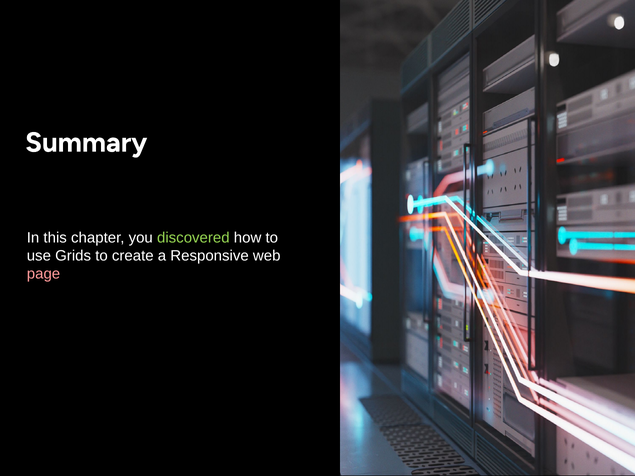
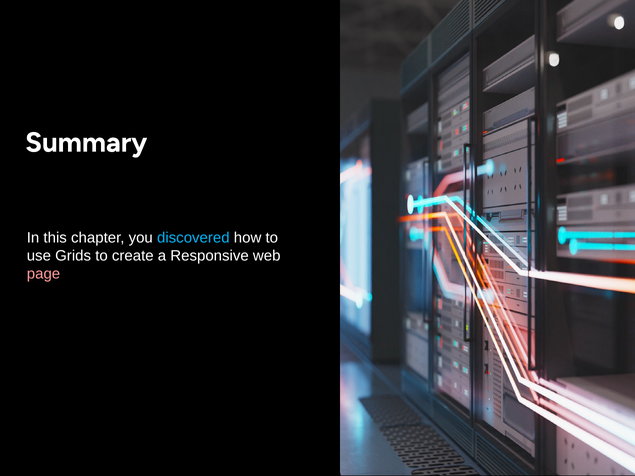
discovered colour: light green -> light blue
